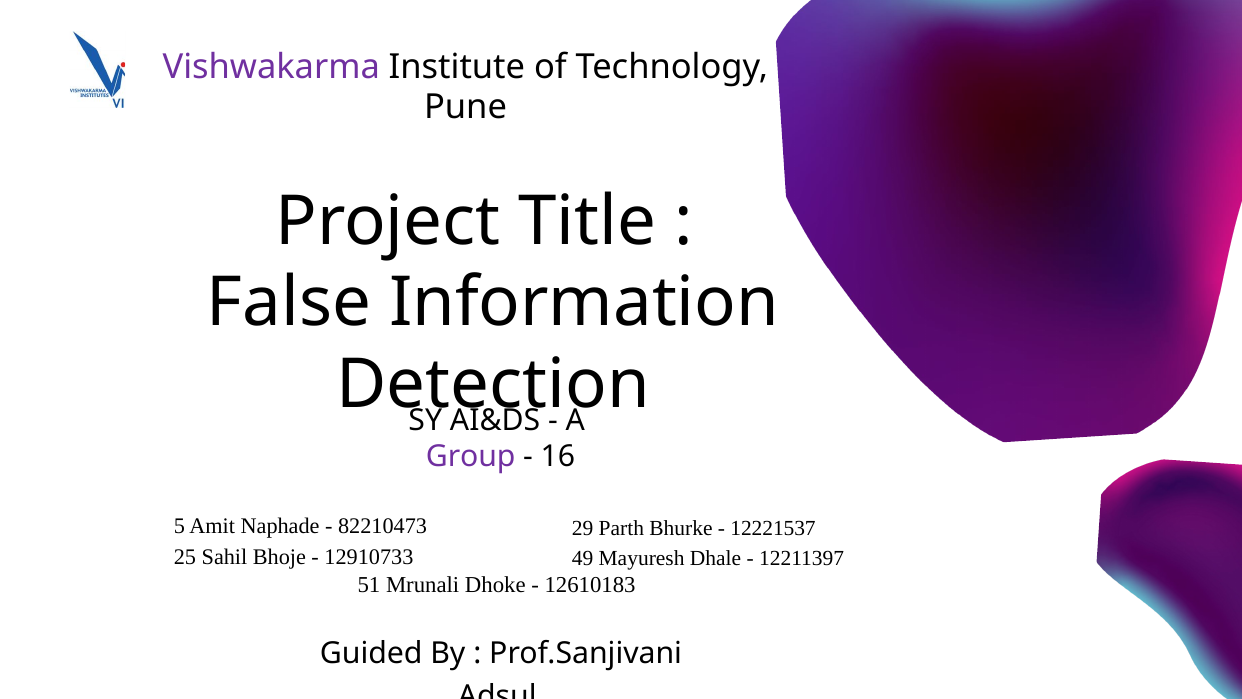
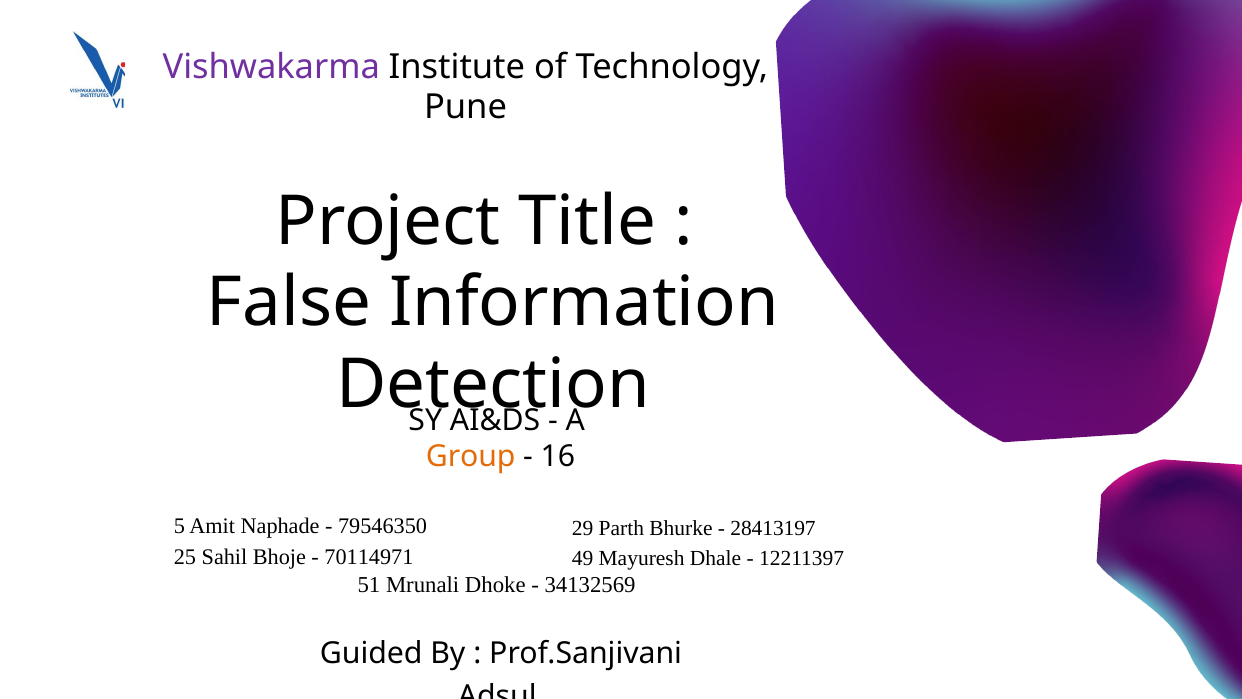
Group colour: purple -> orange
82210473: 82210473 -> 79546350
12221537: 12221537 -> 28413197
12910733: 12910733 -> 70114971
12610183: 12610183 -> 34132569
